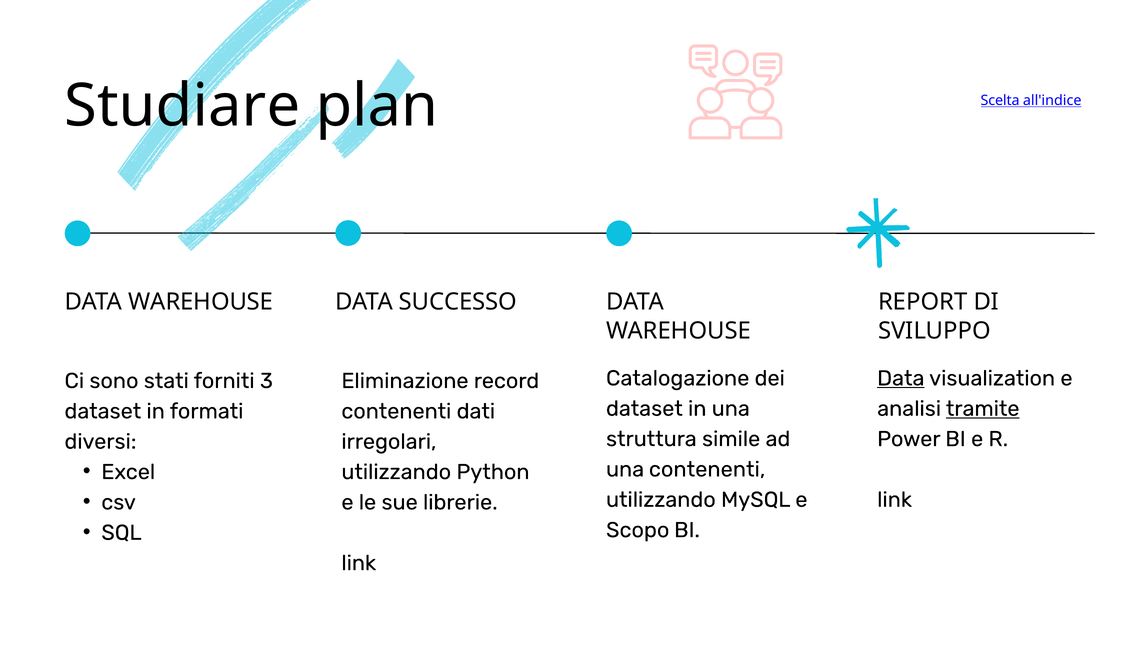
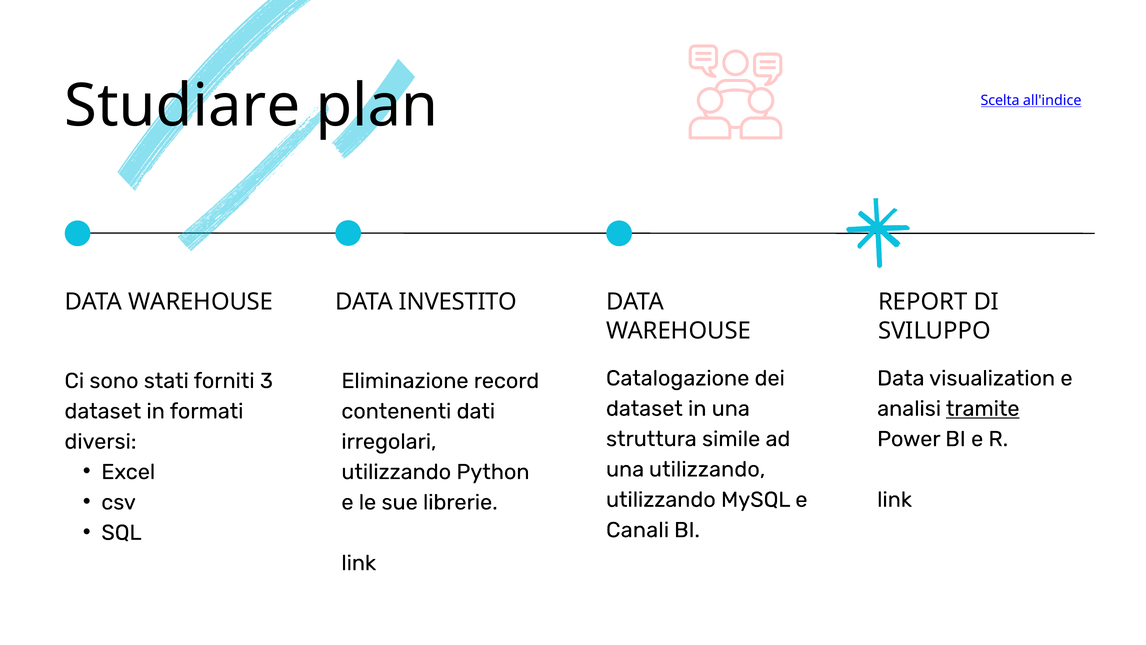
SUCCESSO: SUCCESSO -> INVESTITO
Data at (901, 378) underline: present -> none
una contenenti: contenenti -> utilizzando
Scopo: Scopo -> Canali
